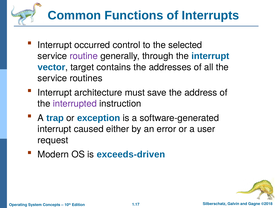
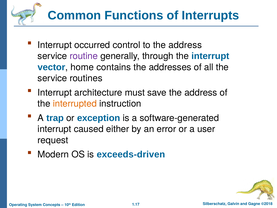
to the selected: selected -> address
target: target -> home
interrupted colour: purple -> orange
